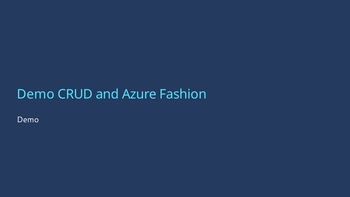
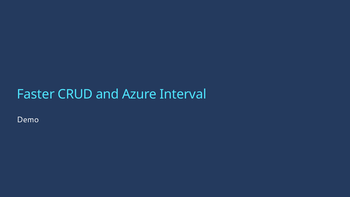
Demo at (36, 94): Demo -> Faster
Fashion: Fashion -> Interval
